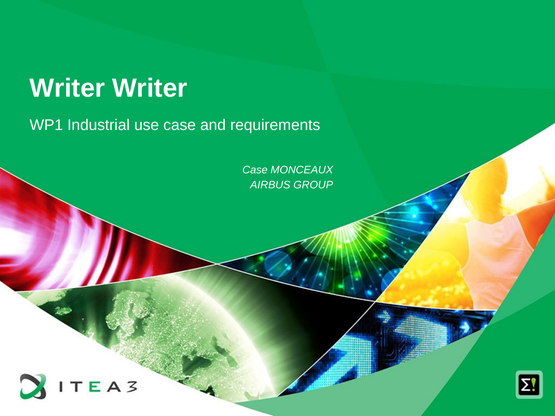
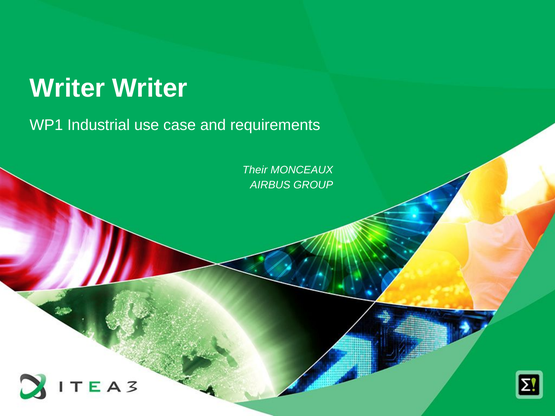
Case at (255, 170): Case -> Their
